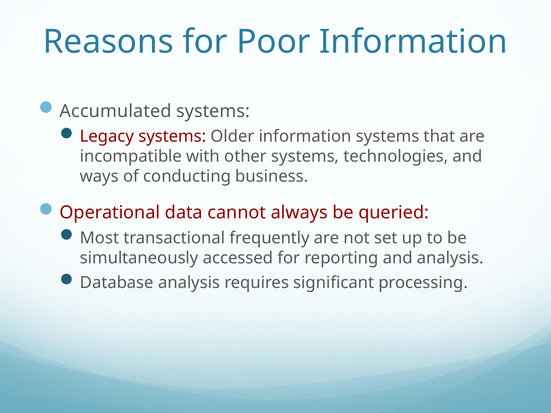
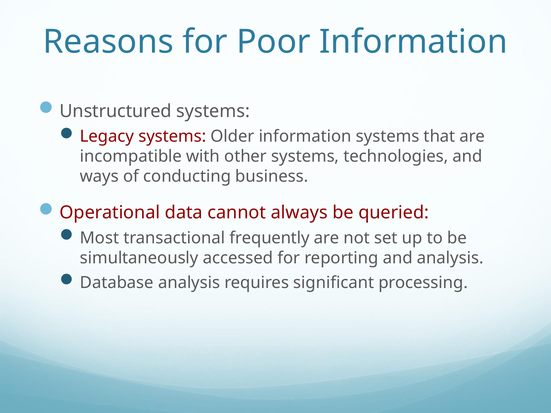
Accumulated: Accumulated -> Unstructured
